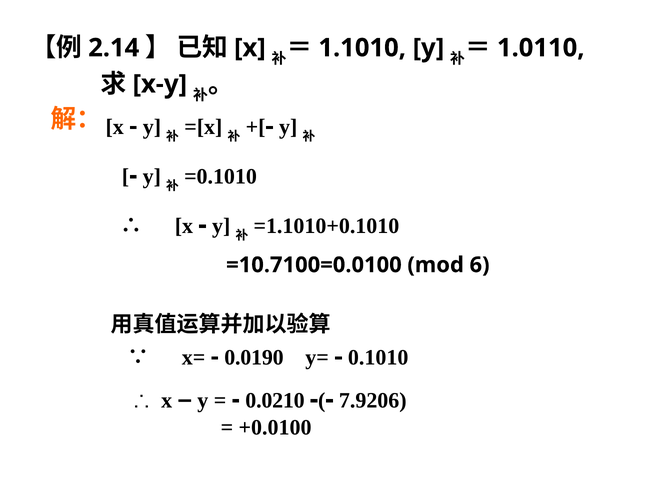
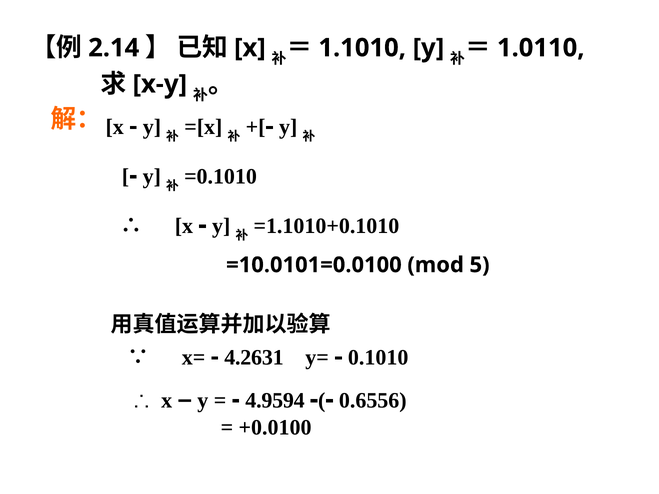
=10.7100=0.0100: =10.7100=0.0100 -> =10.0101=0.0100
6: 6 -> 5
0.0190: 0.0190 -> 4.2631
0.0210: 0.0210 -> 4.9594
7.9206: 7.9206 -> 0.6556
